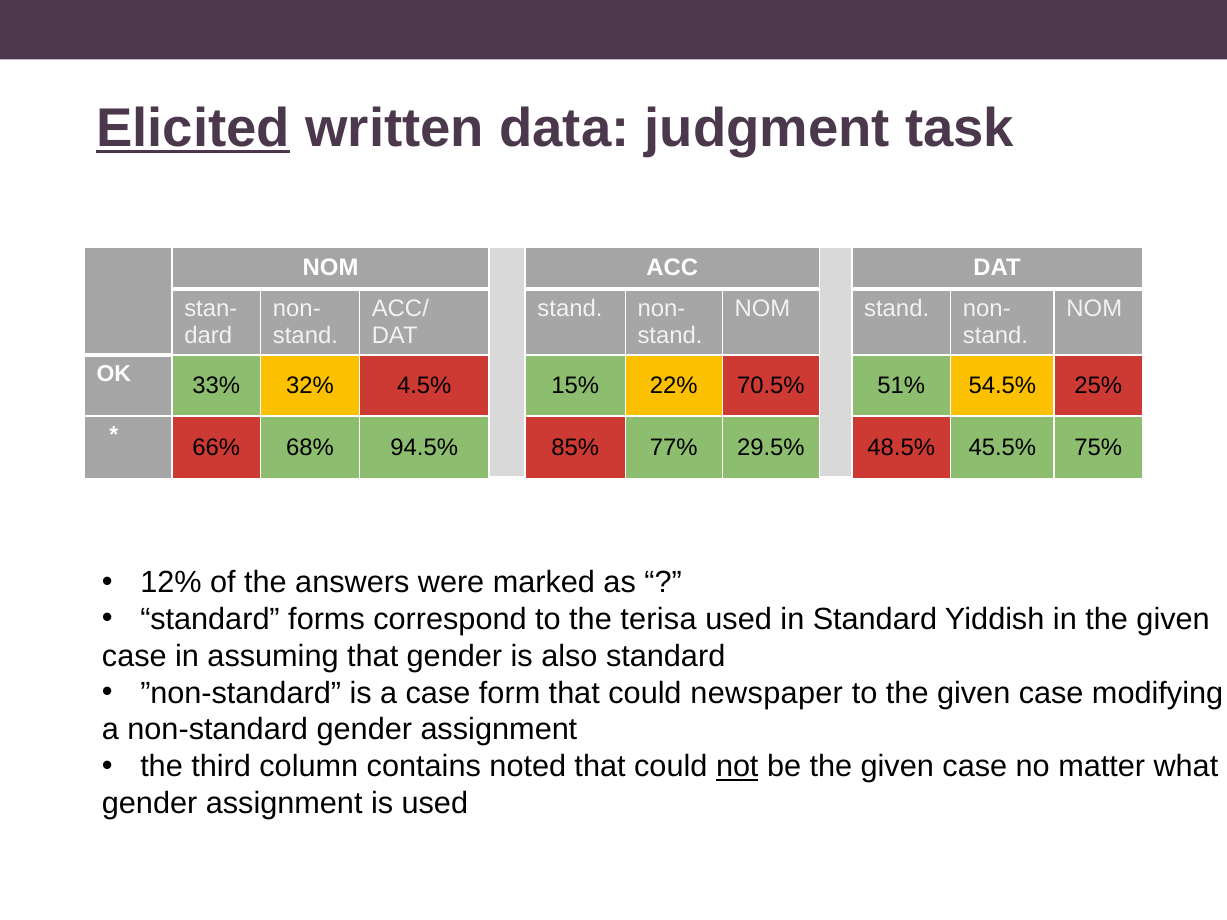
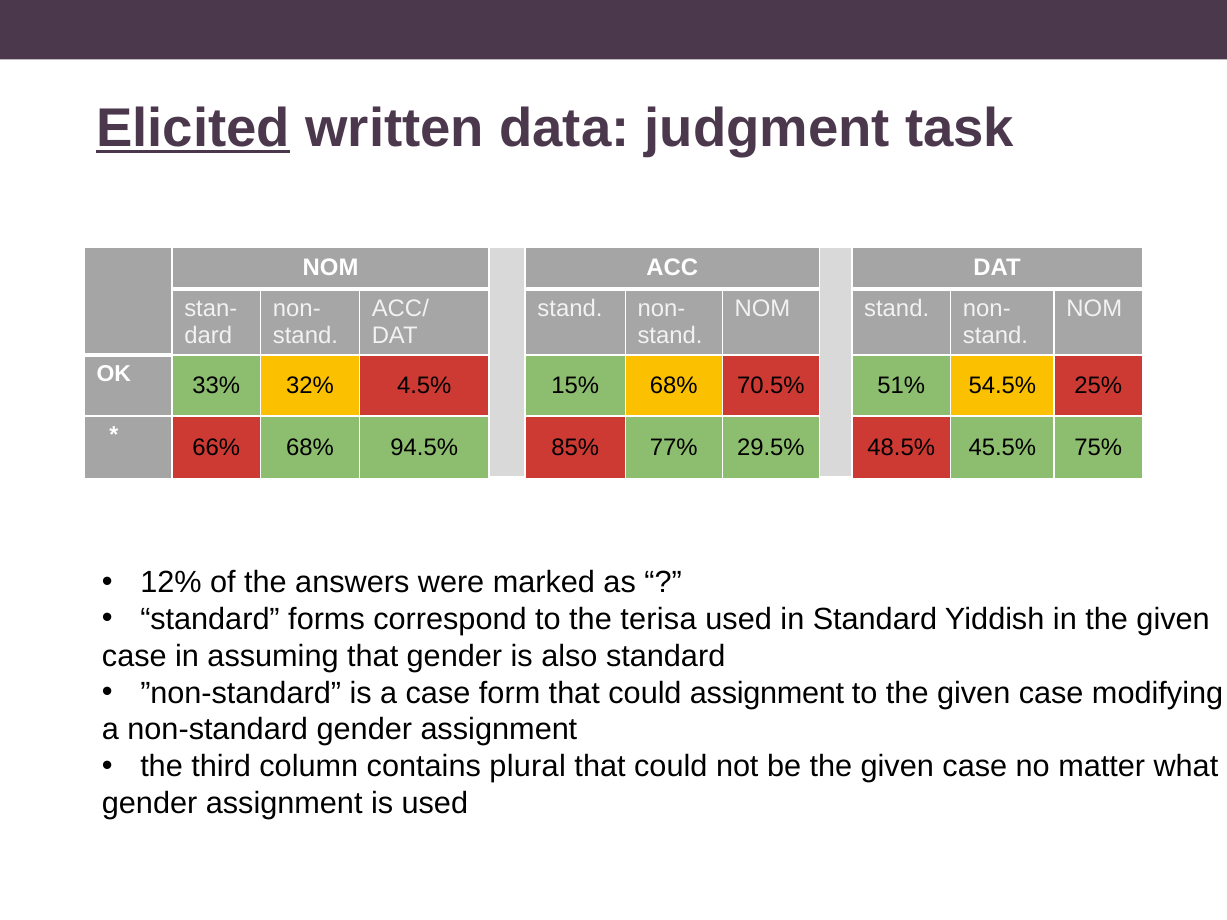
15% 22%: 22% -> 68%
could newspaper: newspaper -> assignment
noted: noted -> plural
not underline: present -> none
